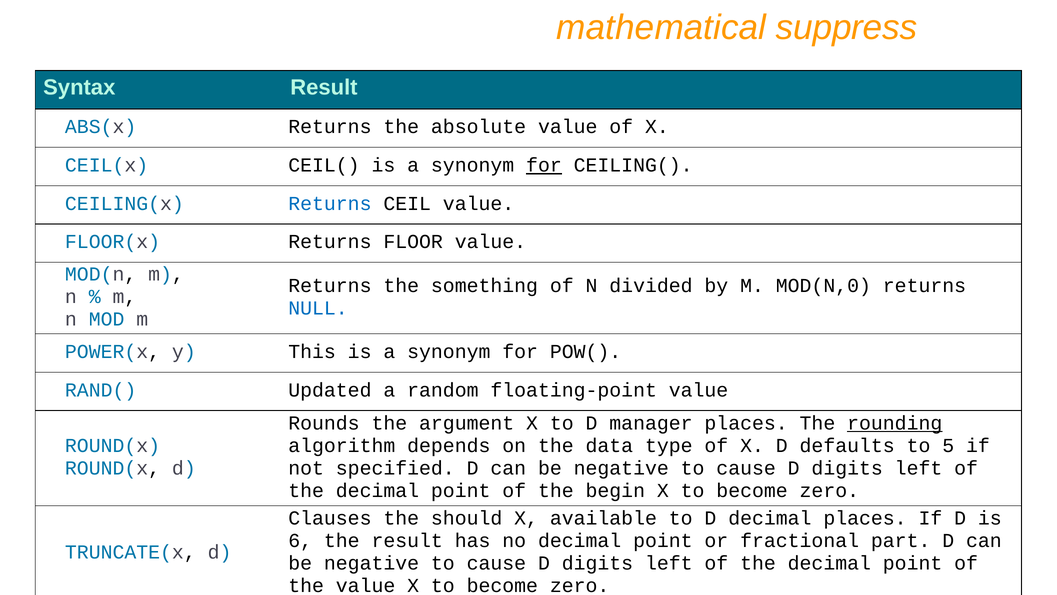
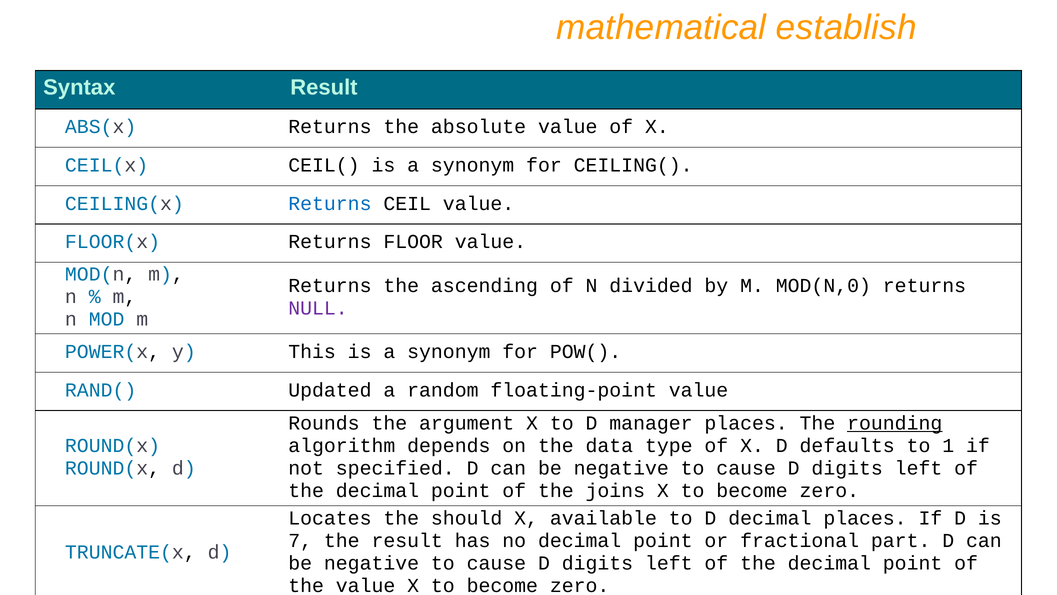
suppress: suppress -> establish
for at (544, 165) underline: present -> none
something: something -> ascending
NULL colour: blue -> purple
5: 5 -> 1
begin: begin -> joins
Clauses: Clauses -> Locates
6: 6 -> 7
